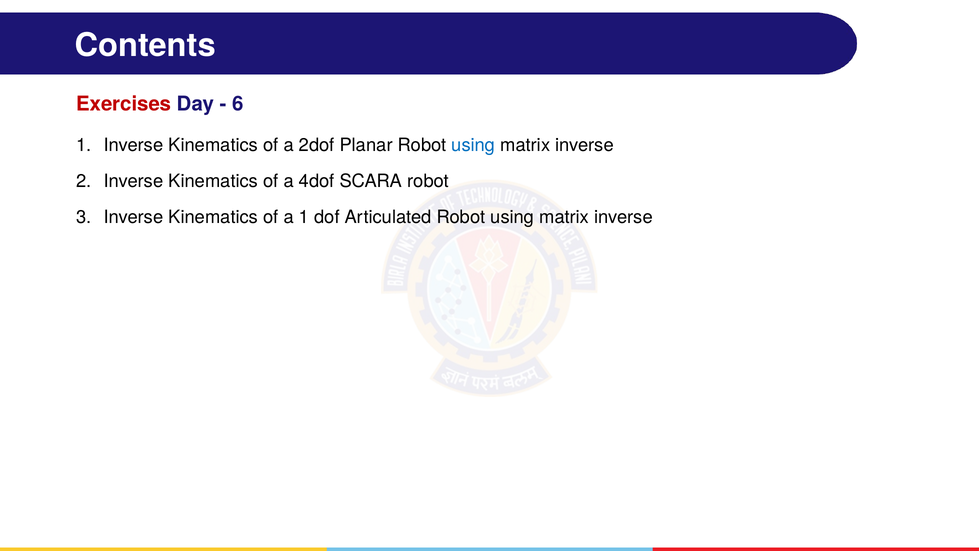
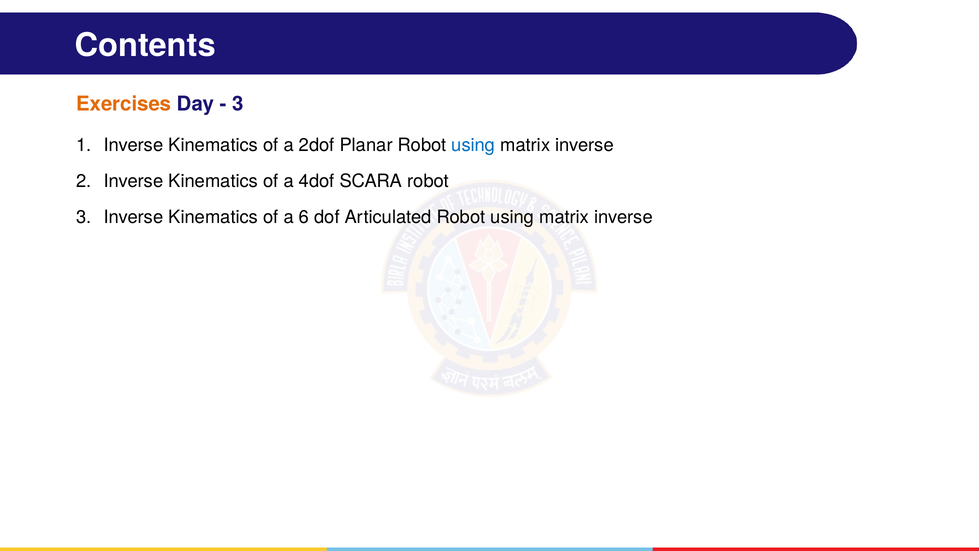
Exercises colour: red -> orange
6 at (238, 104): 6 -> 3
a 1: 1 -> 6
